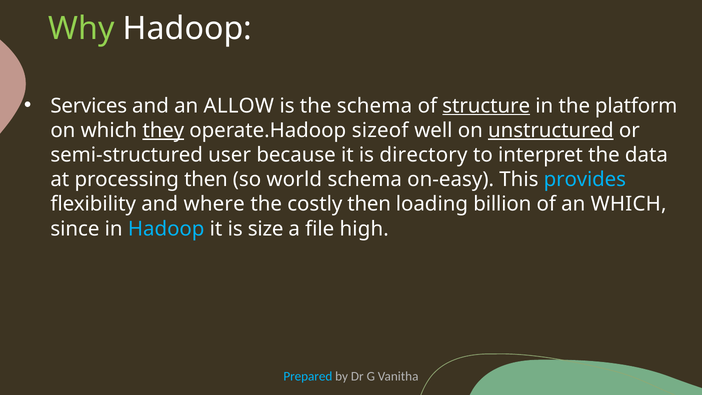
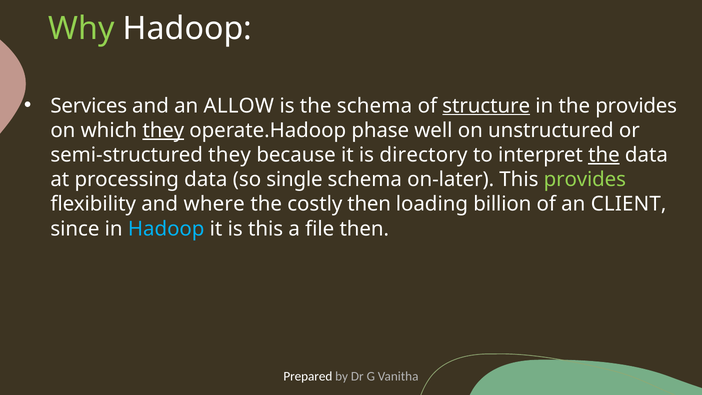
the platform: platform -> provides
sizeof: sizeof -> phase
unstructured underline: present -> none
semi-structured user: user -> they
the at (604, 155) underline: none -> present
processing then: then -> data
world: world -> single
on-easy: on-easy -> on-later
provides at (585, 180) colour: light blue -> light green
an WHICH: WHICH -> CLIENT
is size: size -> this
file high: high -> then
Prepared colour: light blue -> white
